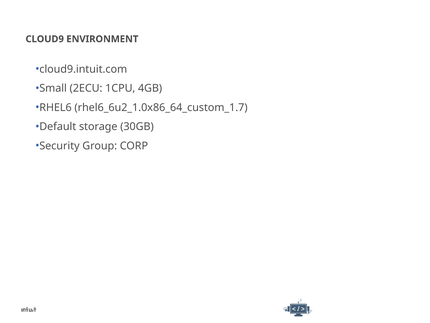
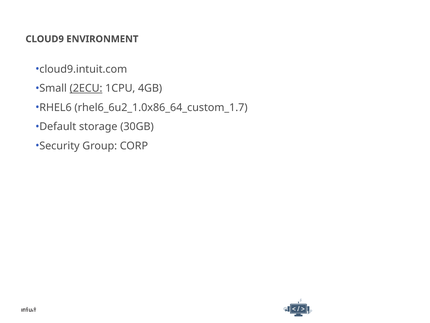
2ECU underline: none -> present
